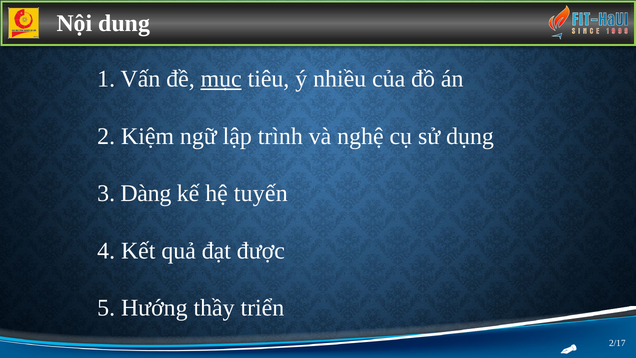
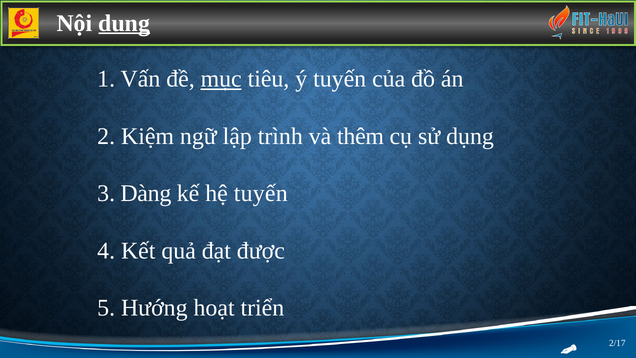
dung underline: none -> present
ý nhiều: nhiều -> tuyến
nghệ: nghệ -> thêm
thầy: thầy -> hoạt
